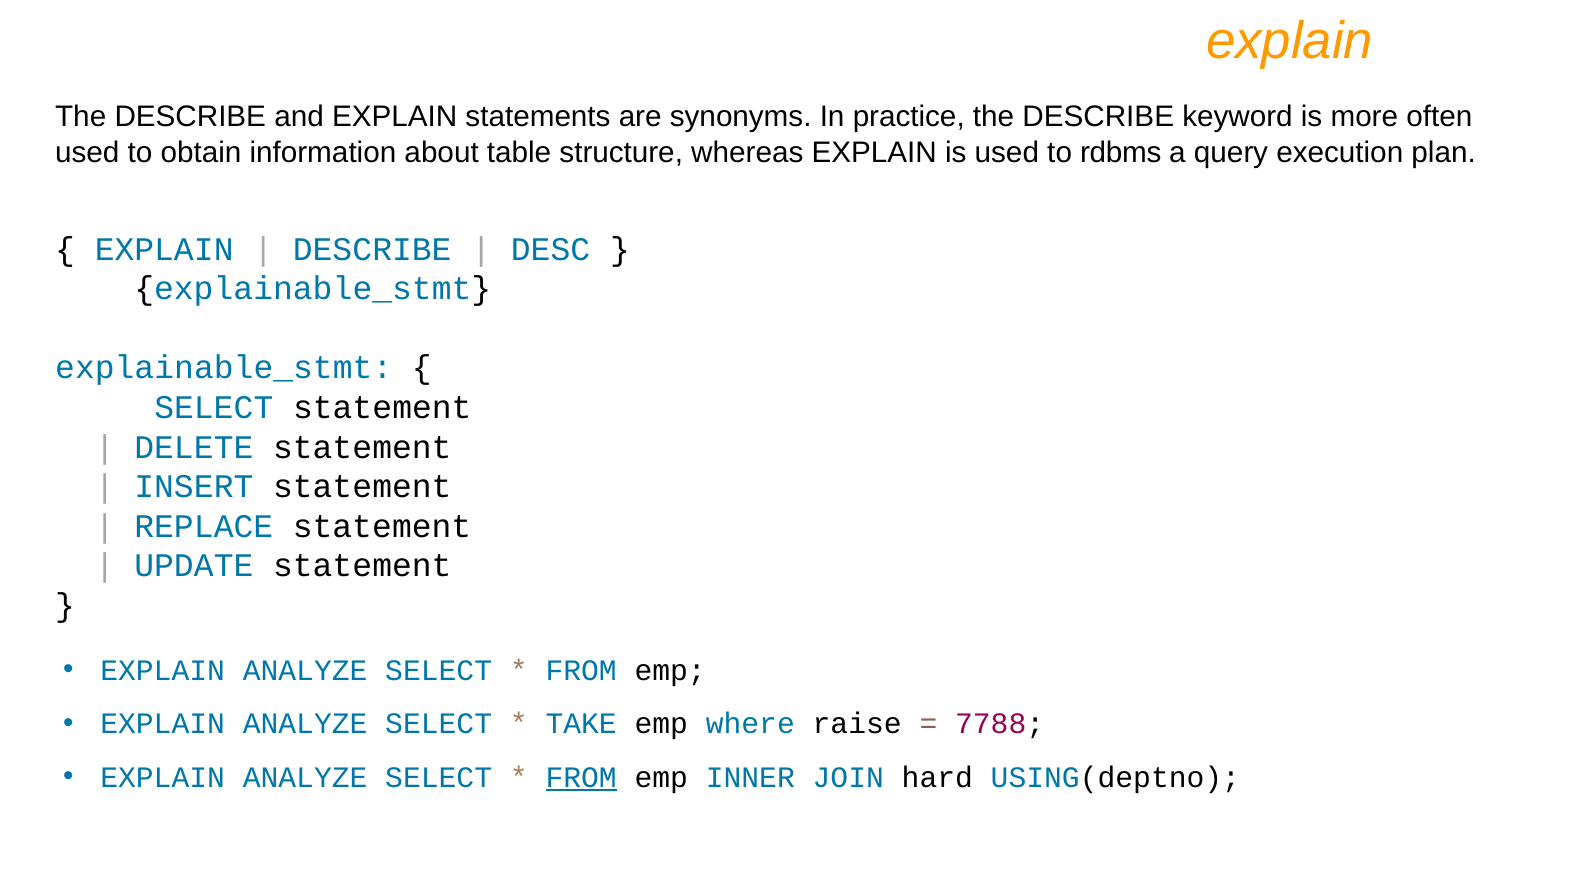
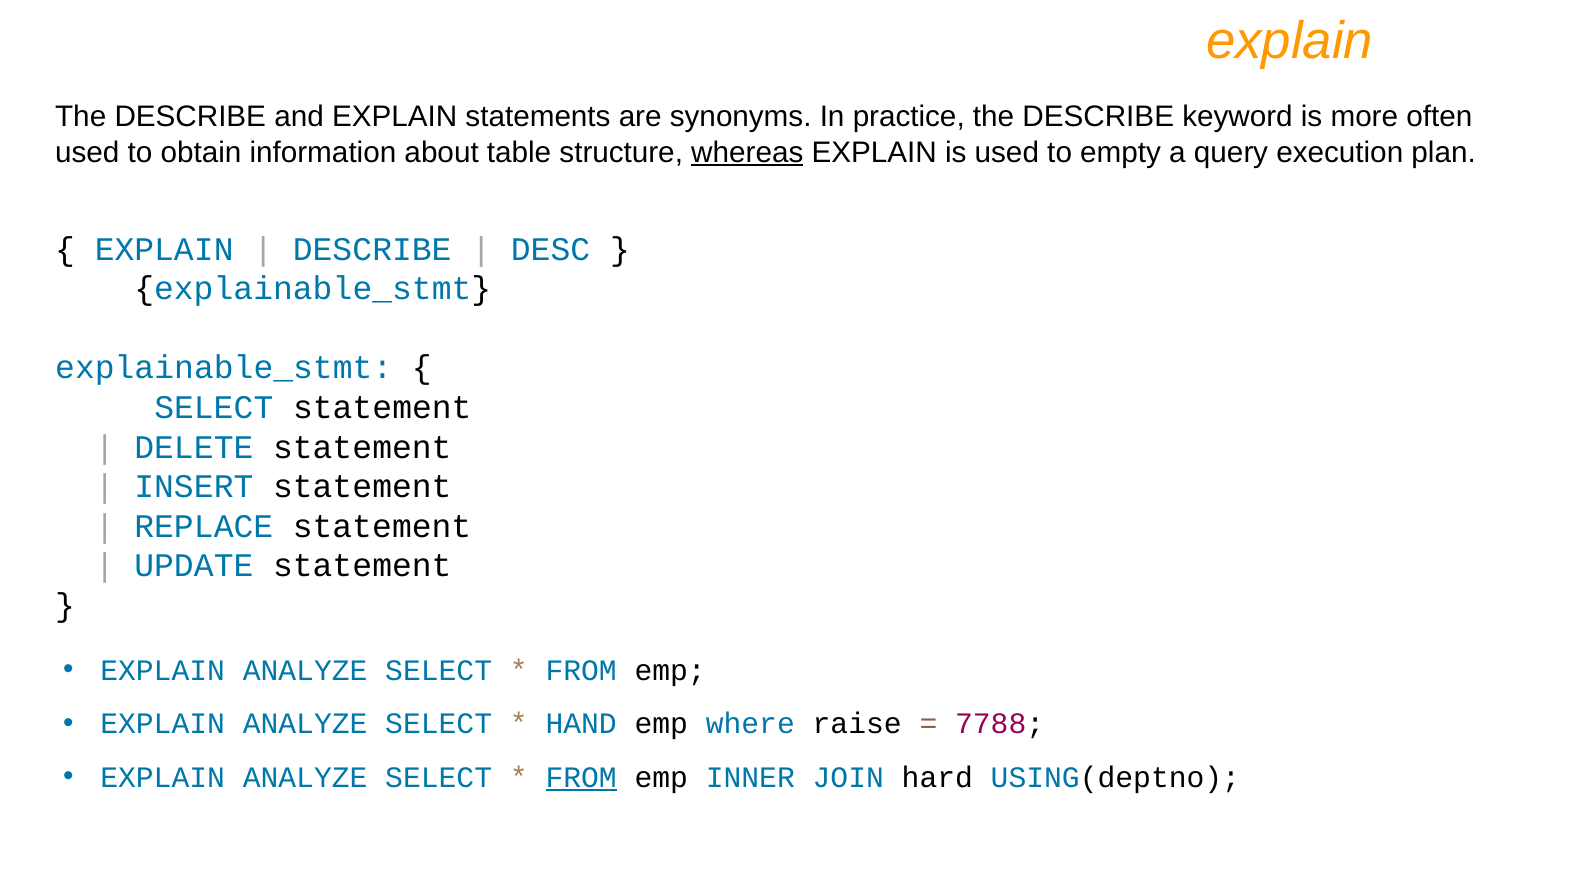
whereas underline: none -> present
rdbms: rdbms -> empty
TAKE: TAKE -> HAND
